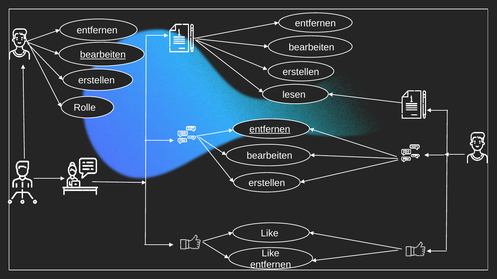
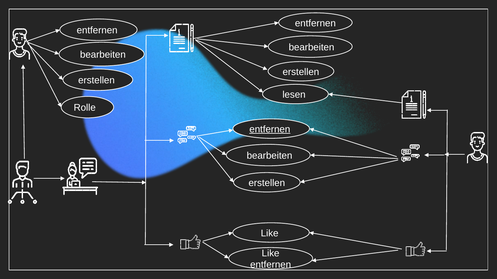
bearbeiten at (103, 55) underline: present -> none
